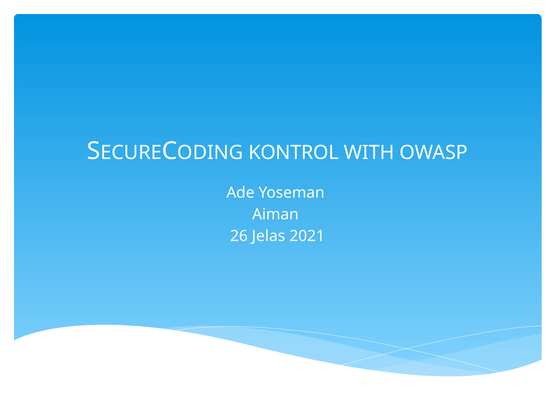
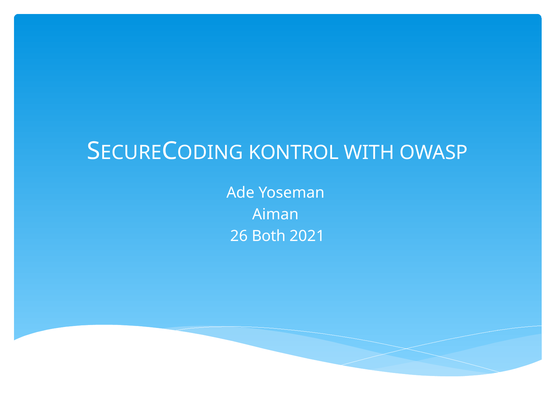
Jelas: Jelas -> Both
